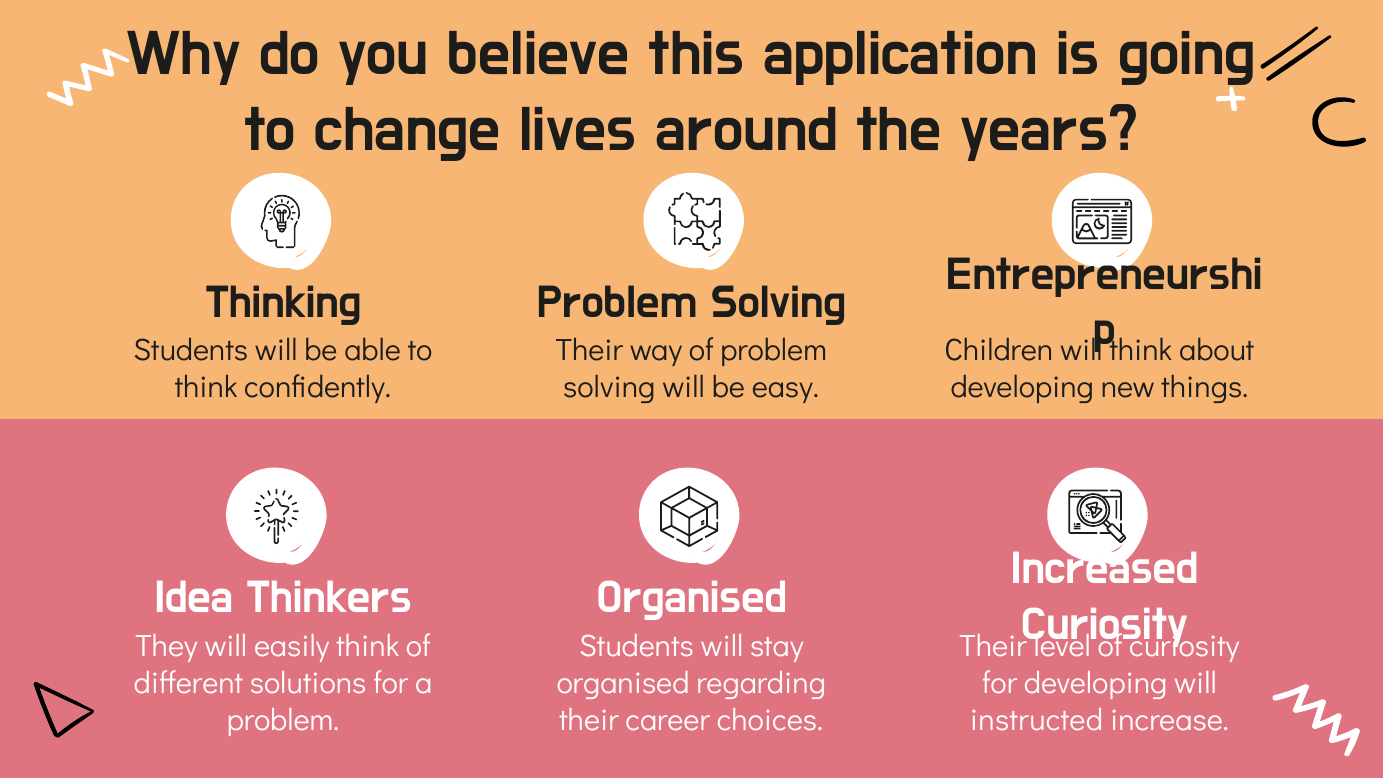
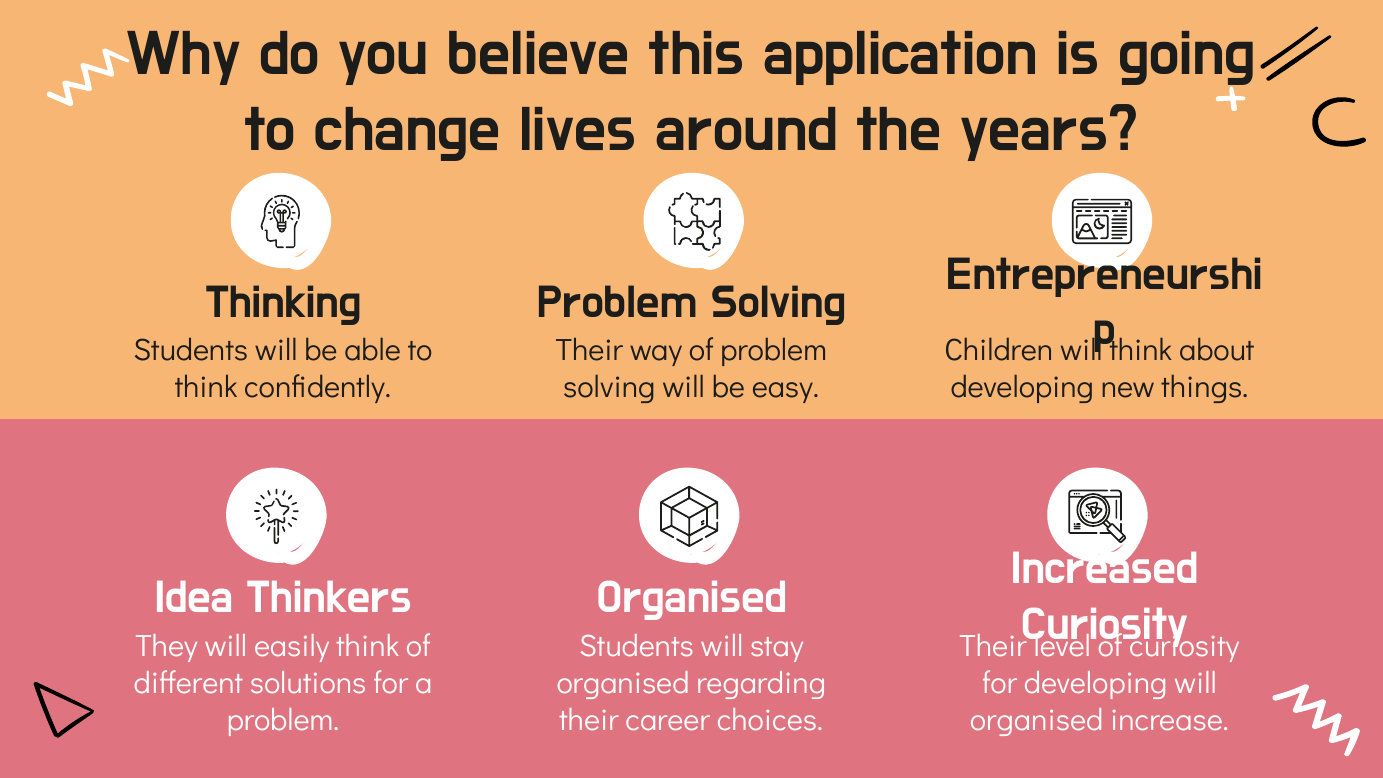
instructed at (1037, 720): instructed -> organised
